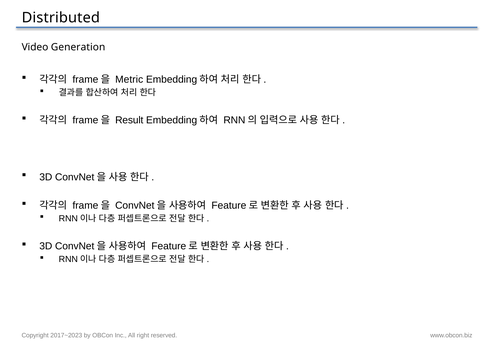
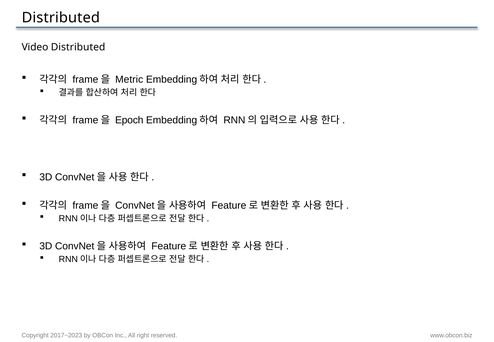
Video Generation: Generation -> Distributed
Result: Result -> Epoch
